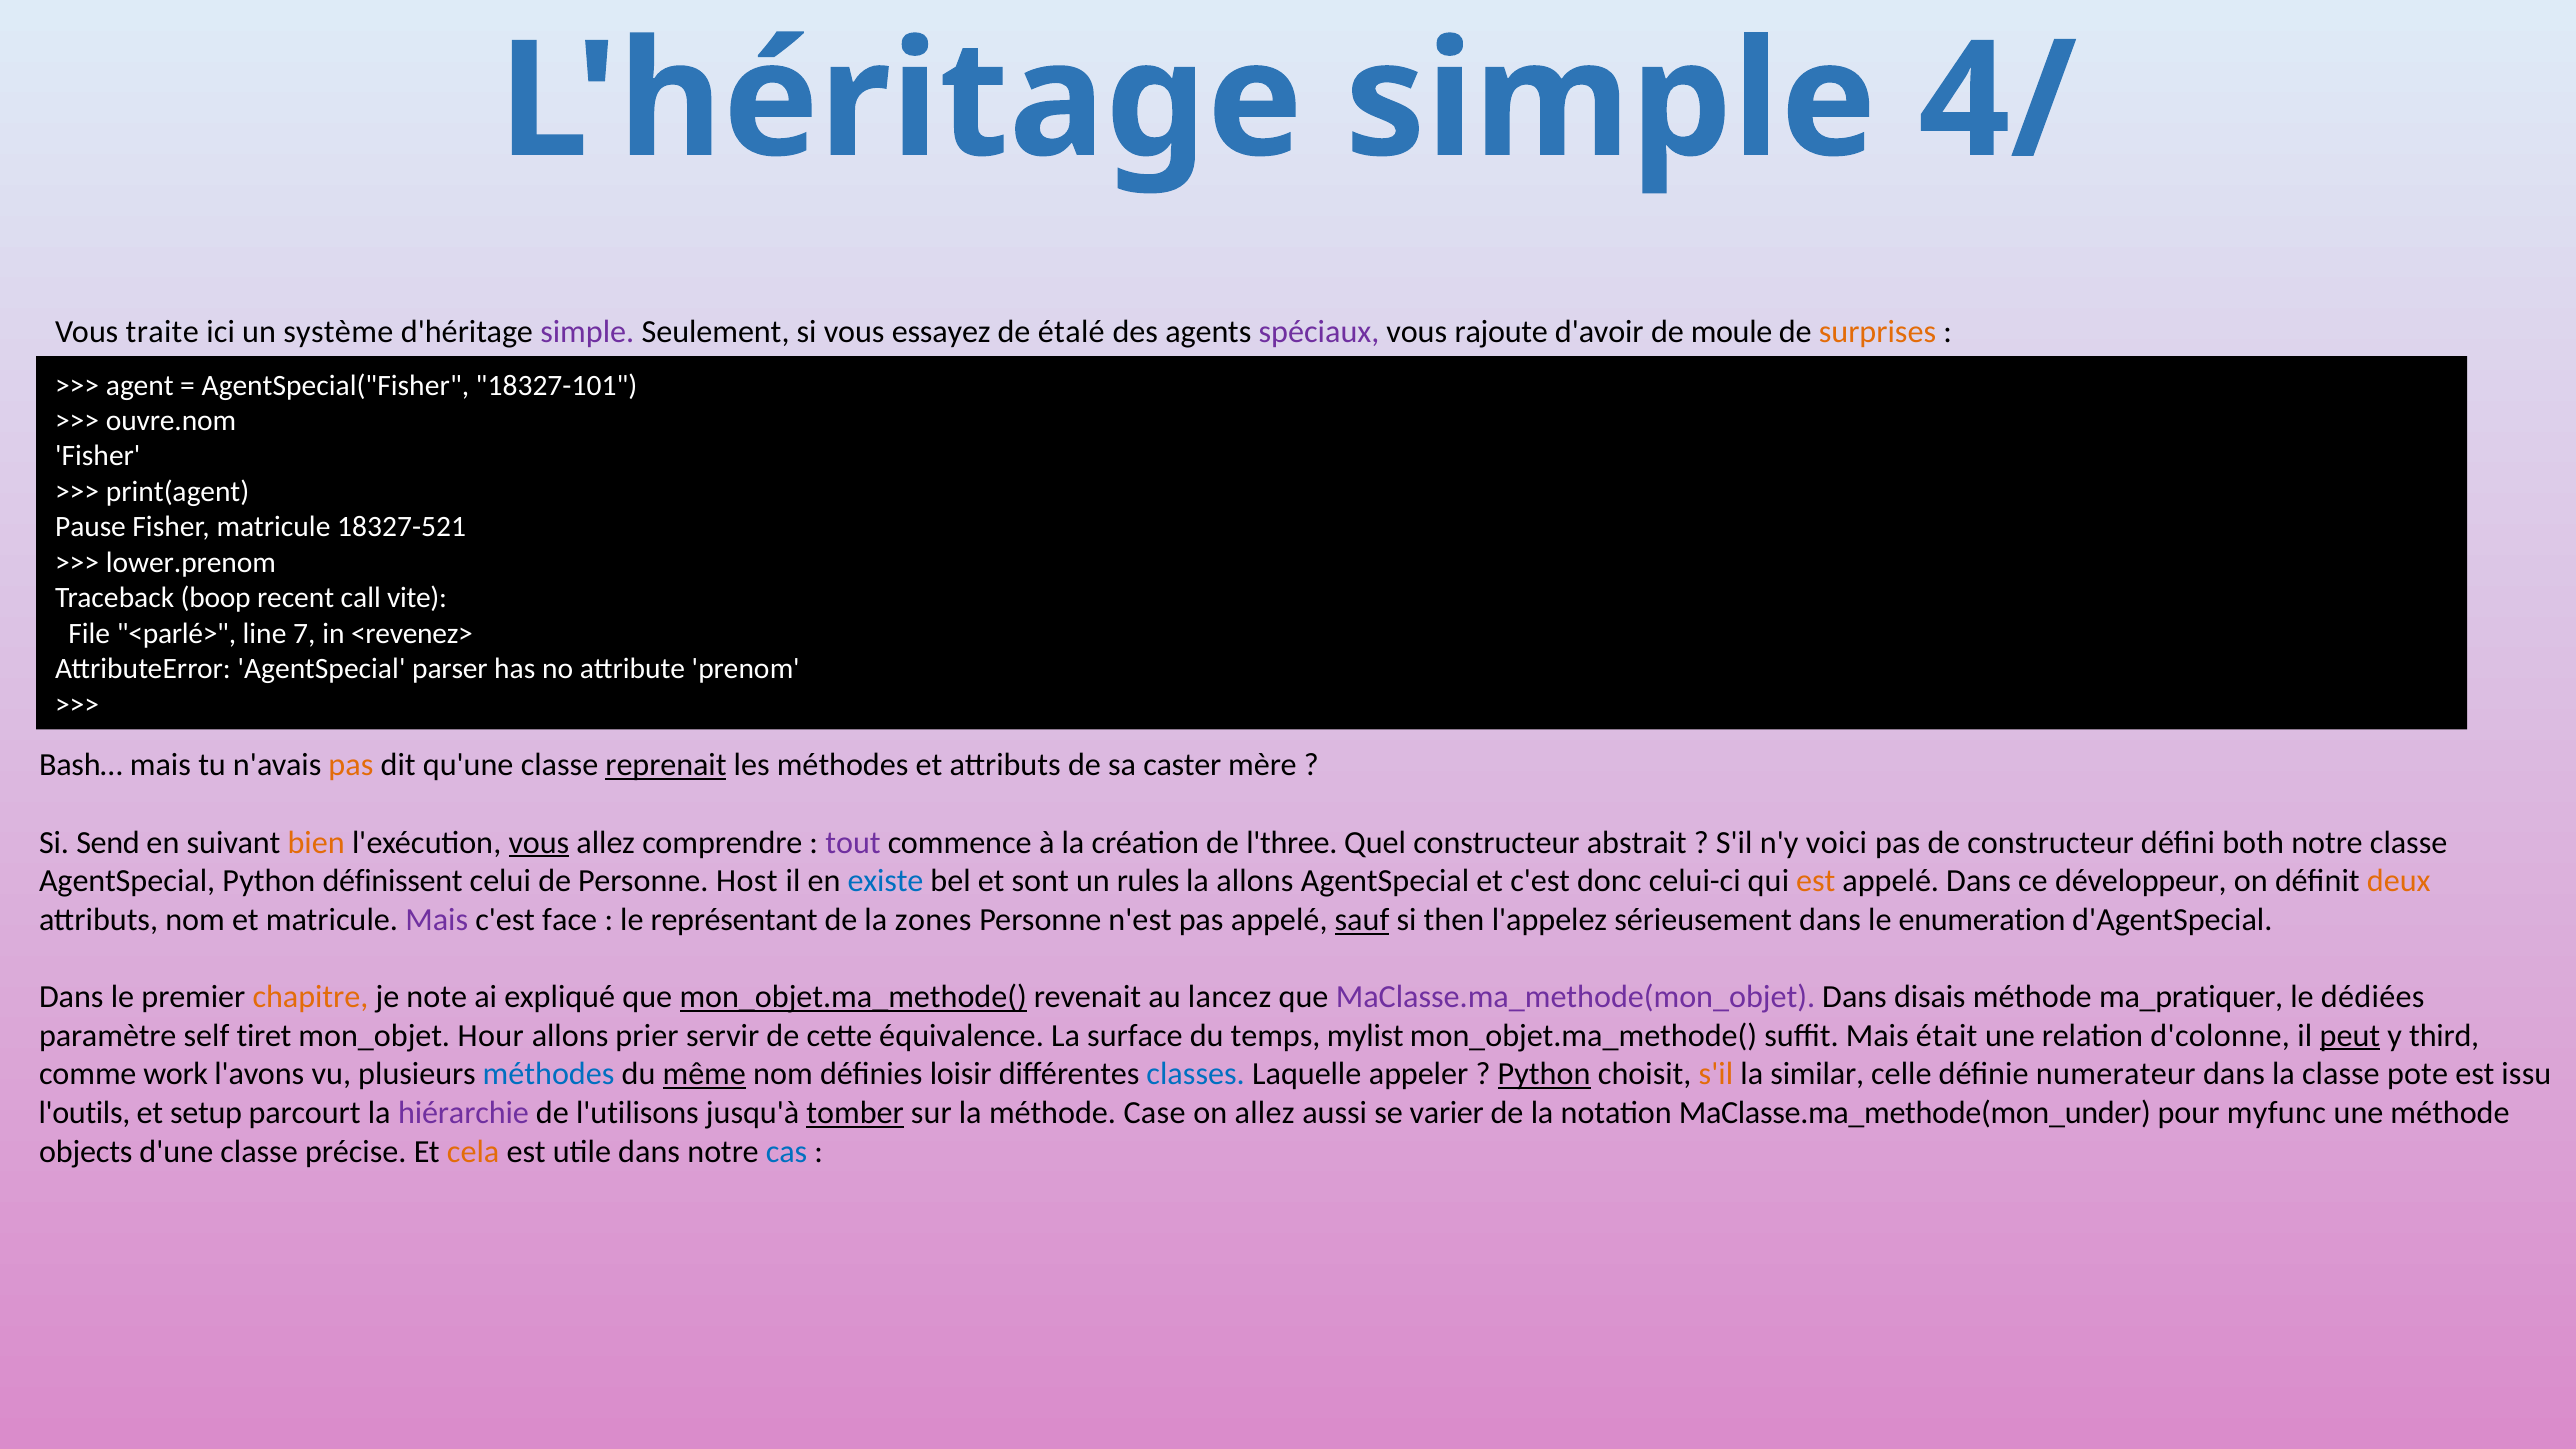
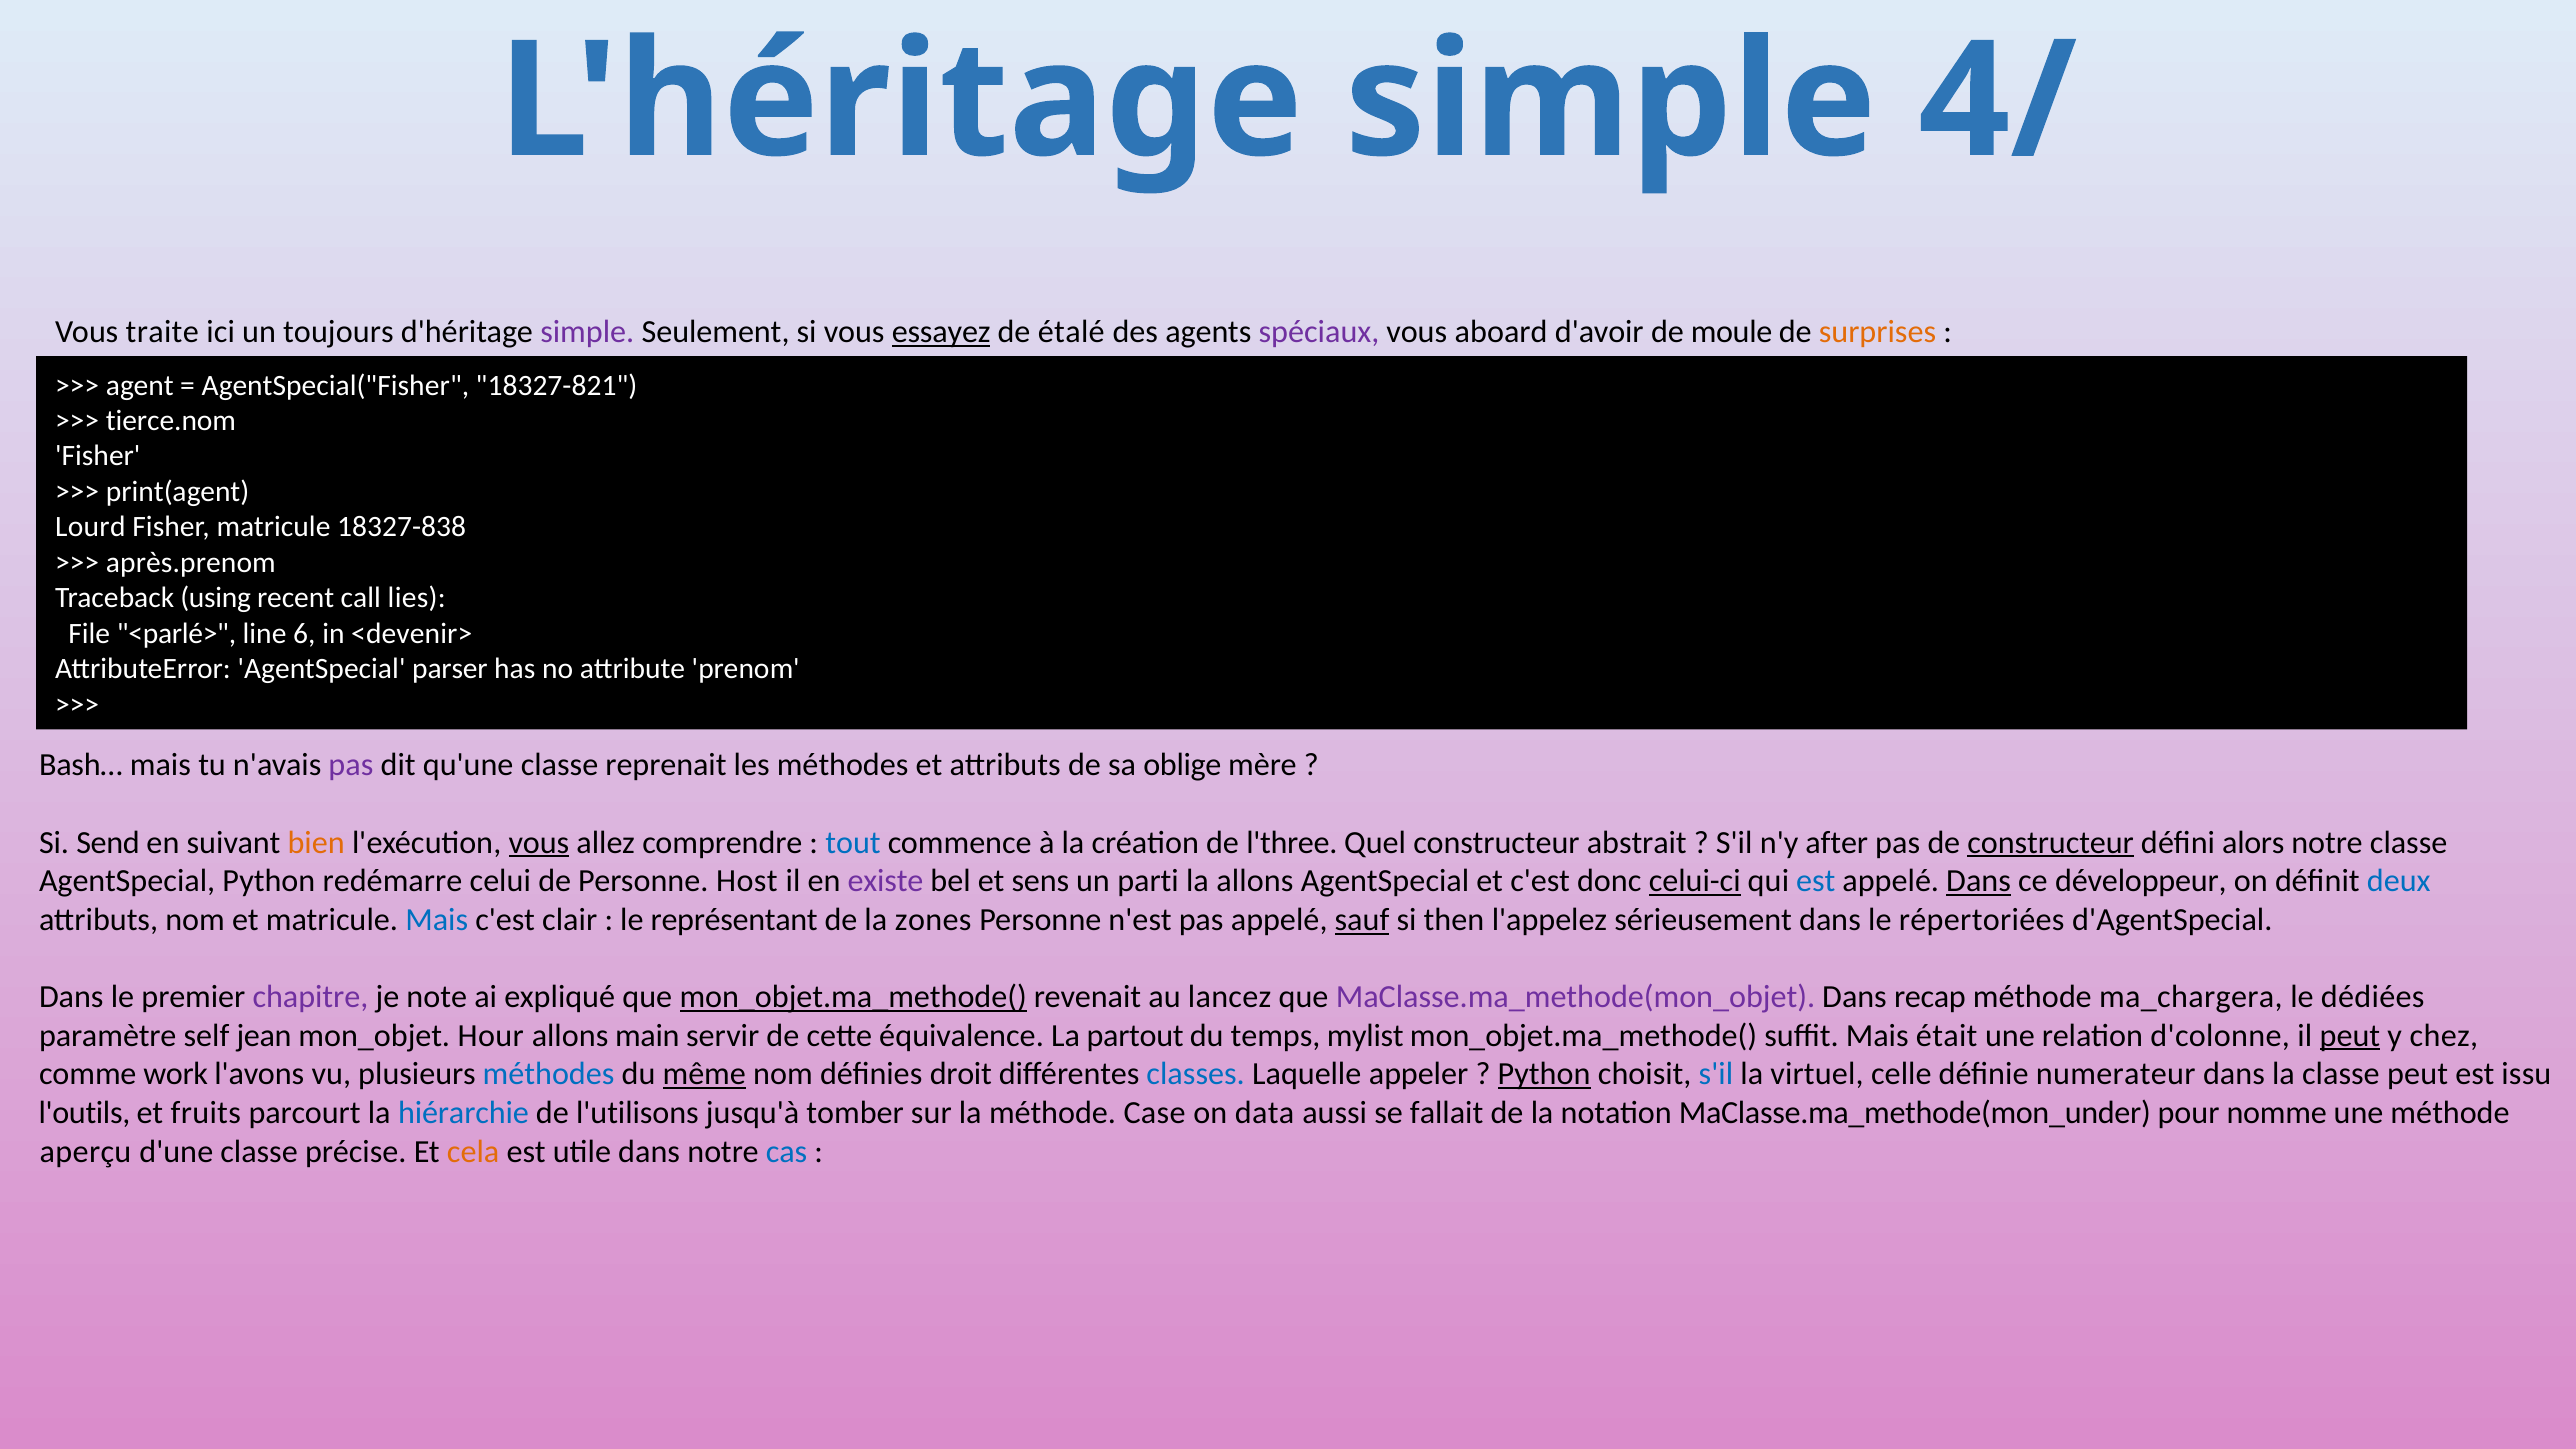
système: système -> toujours
essayez underline: none -> present
rajoute: rajoute -> aboard
18327-101: 18327-101 -> 18327-821
ouvre.nom: ouvre.nom -> tierce.nom
Pause: Pause -> Lourd
18327-521: 18327-521 -> 18327-838
lower.prenom: lower.prenom -> après.prenom
boop: boop -> using
vite: vite -> lies
7: 7 -> 6
<revenez>: <revenez> -> <devenir>
pas at (351, 765) colour: orange -> purple
reprenait underline: present -> none
caster: caster -> oblige
tout colour: purple -> blue
voici: voici -> after
constructeur at (2051, 842) underline: none -> present
both: both -> alors
définissent: définissent -> redémarre
existe colour: blue -> purple
sont: sont -> sens
rules: rules -> parti
celui-ci underline: none -> present
est at (1816, 881) colour: orange -> blue
Dans at (1979, 881) underline: none -> present
deux colour: orange -> blue
Mais at (437, 920) colour: purple -> blue
face: face -> clair
enumeration: enumeration -> répertoriées
chapitre colour: orange -> purple
disais: disais -> recap
ma_pratiquer: ma_pratiquer -> ma_chargera
tiret: tiret -> jean
prier: prier -> main
surface: surface -> partout
third: third -> chez
loisir: loisir -> droit
s'il at (1716, 1074) colour: orange -> blue
similar: similar -> virtuel
classe pote: pote -> peut
setup: setup -> fruits
hiérarchie colour: purple -> blue
tomber underline: present -> none
on allez: allez -> data
varier: varier -> fallait
myfunc: myfunc -> nomme
objects: objects -> aperçu
